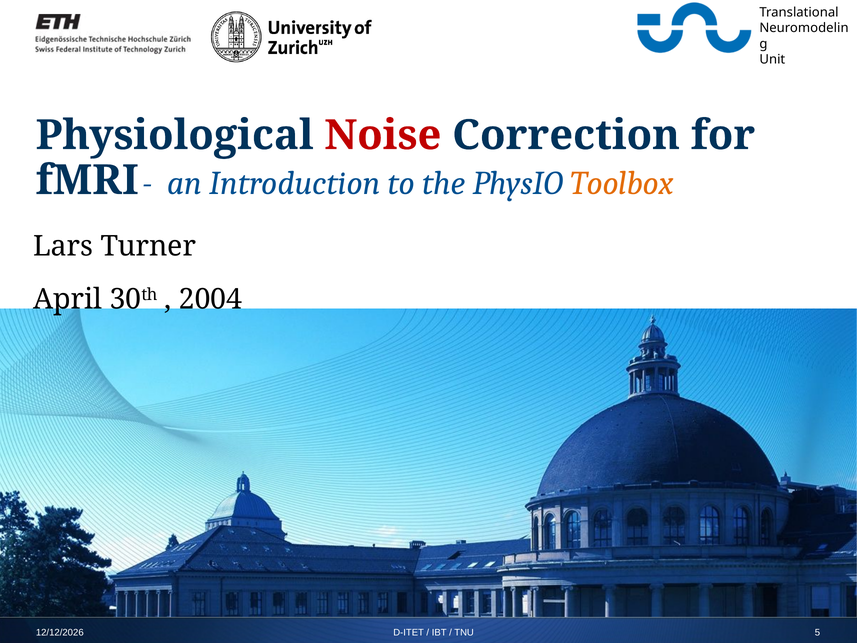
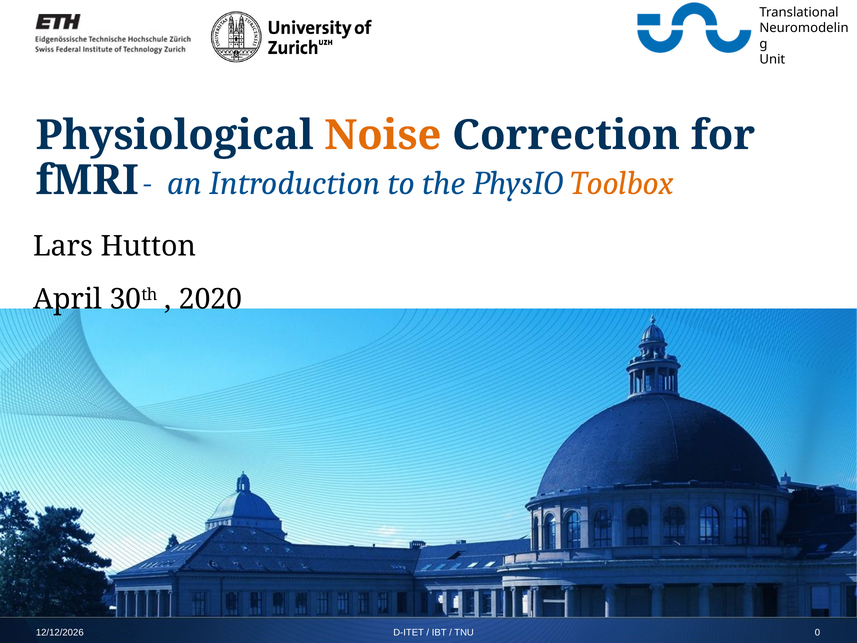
Noise colour: red -> orange
Turner: Turner -> Hutton
2004: 2004 -> 2020
5: 5 -> 0
